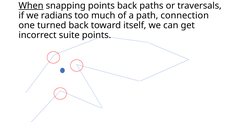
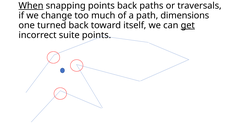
radians: radians -> change
connection: connection -> dimensions
get underline: none -> present
